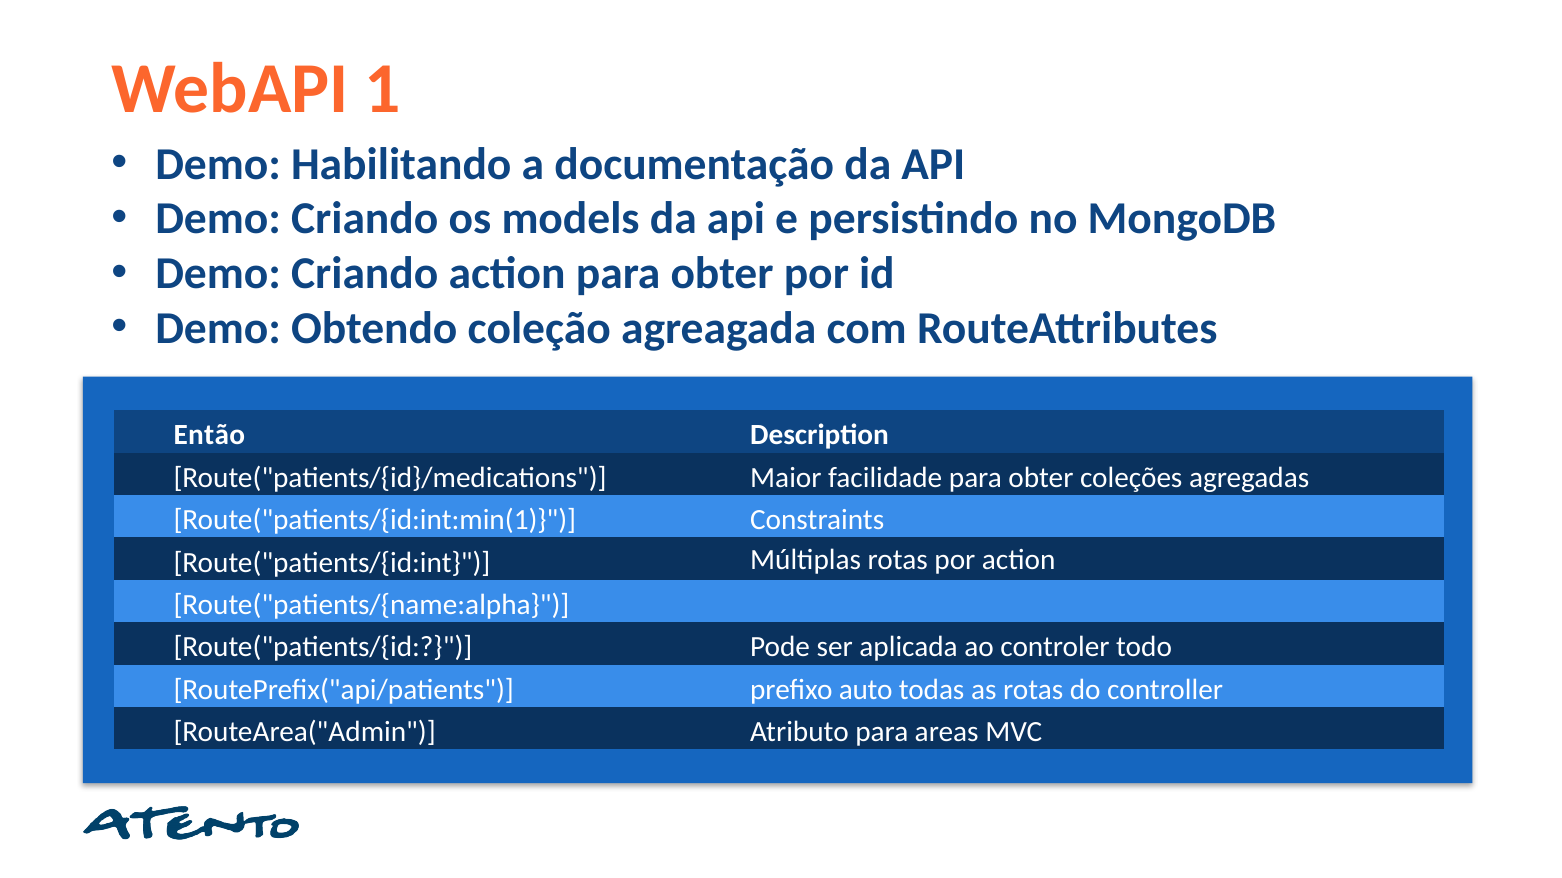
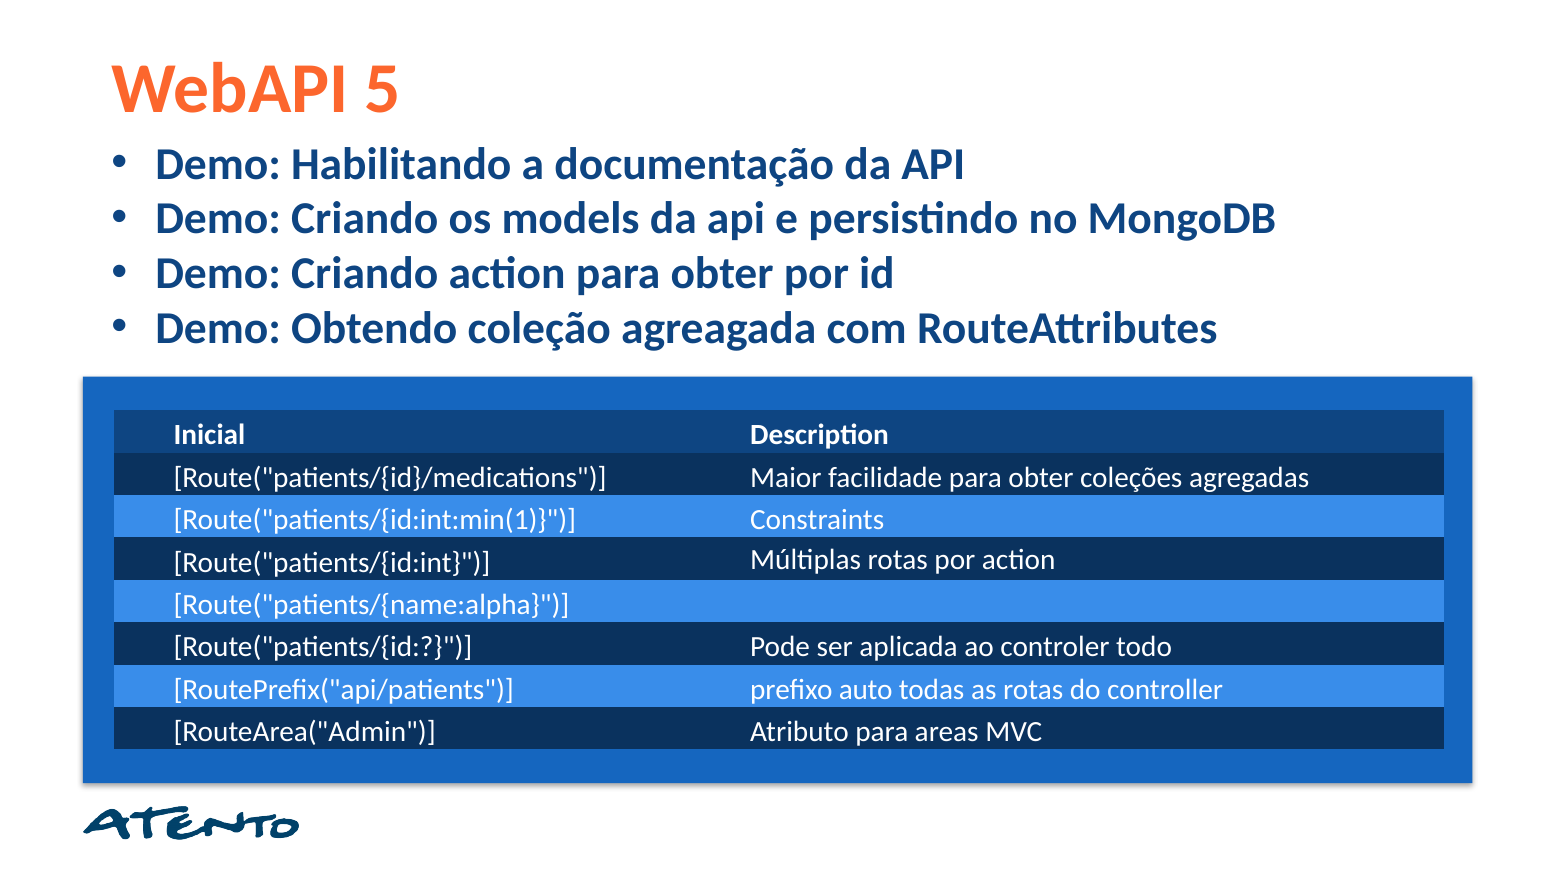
1: 1 -> 5
Então: Então -> Inicial
